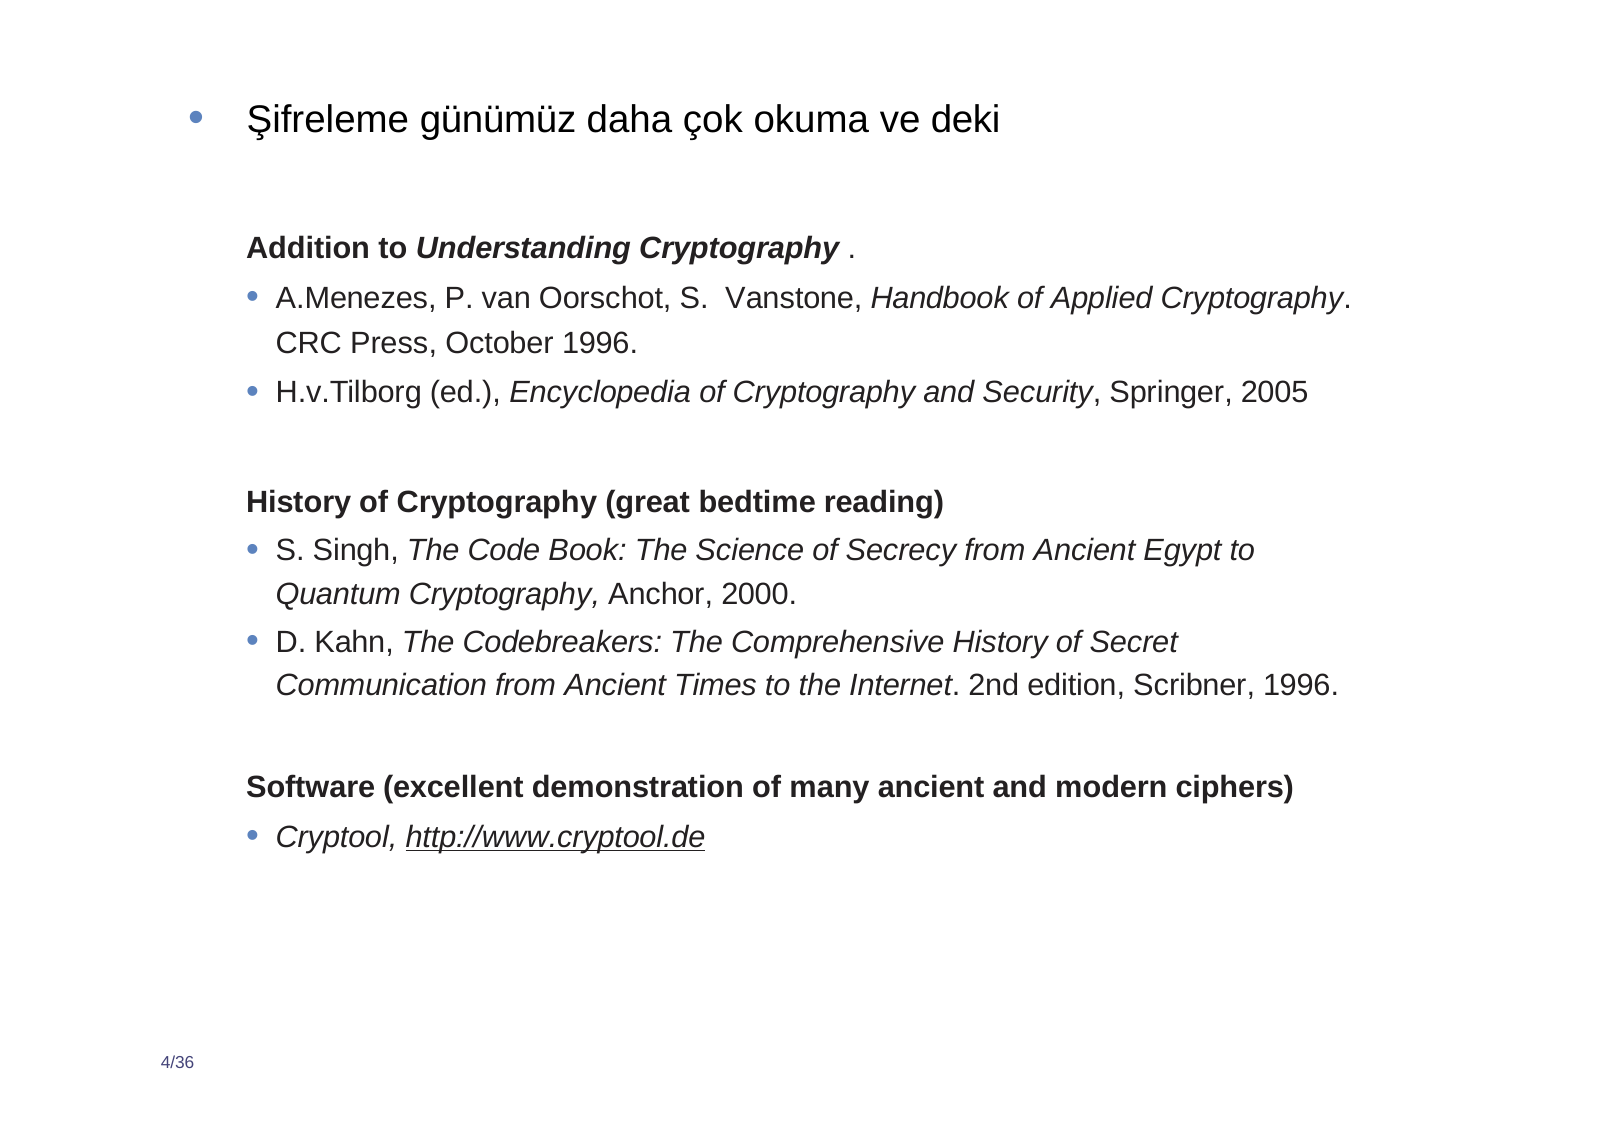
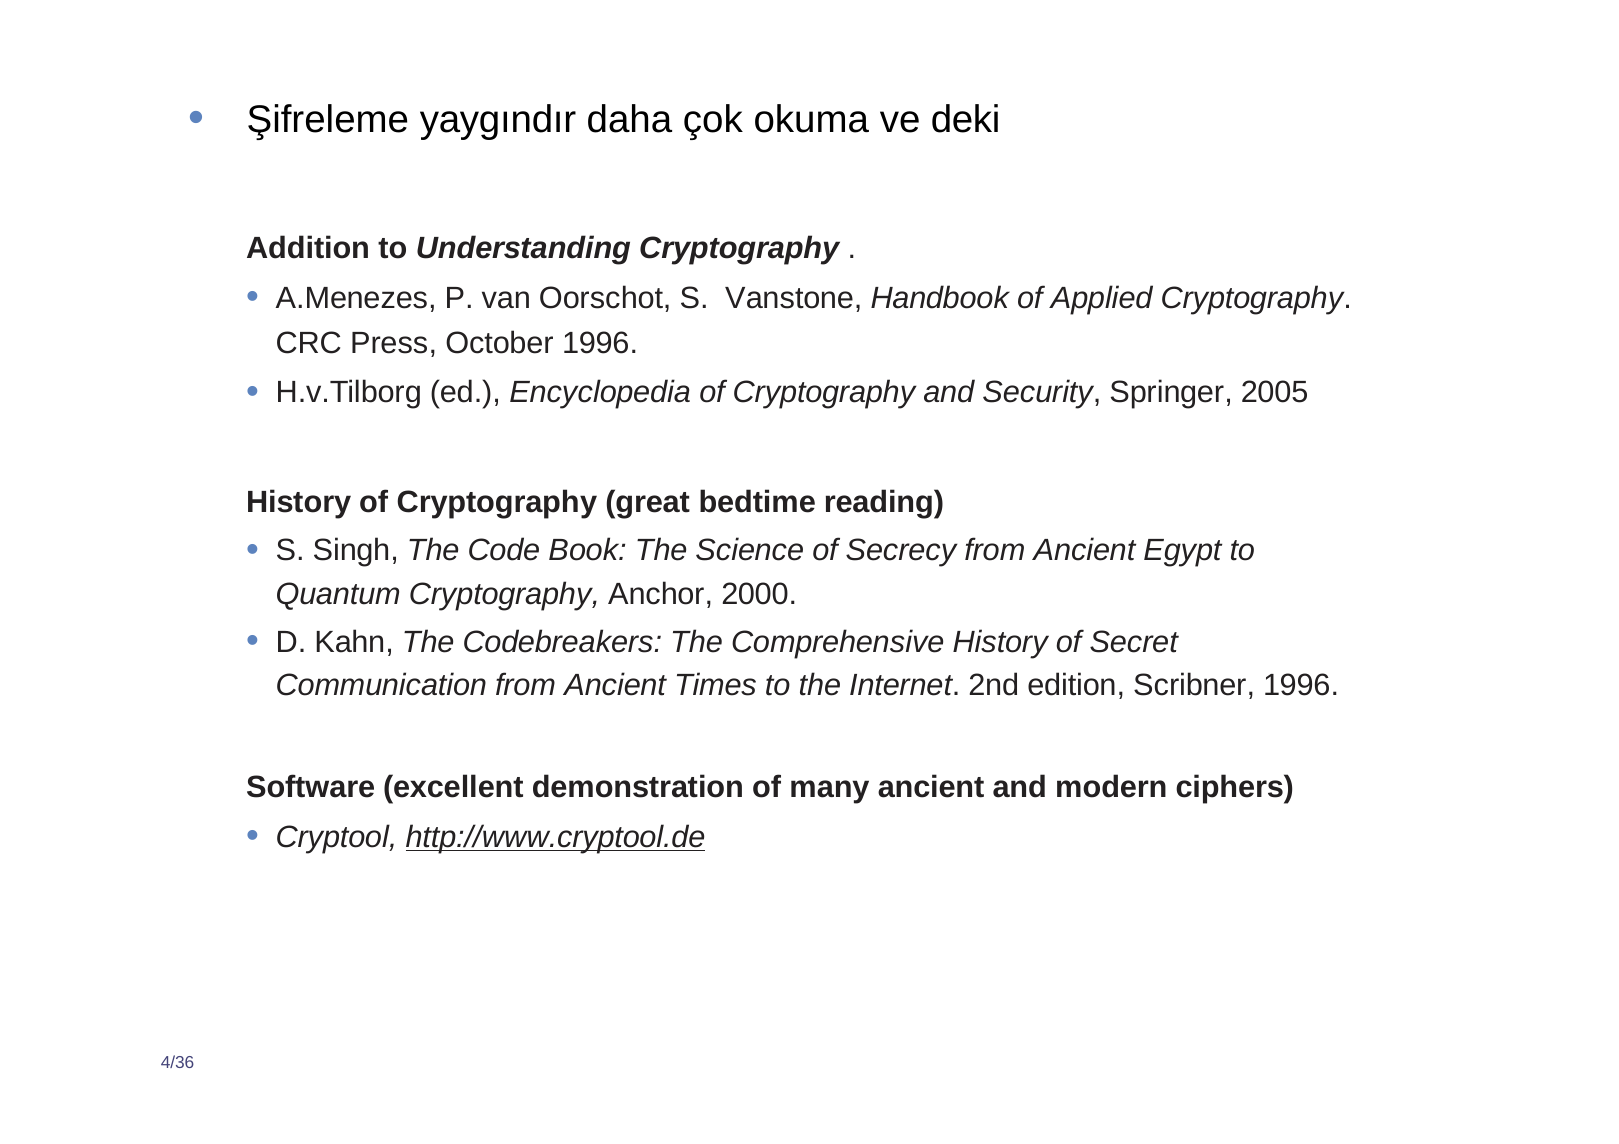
günümüz: günümüz -> yaygındır
